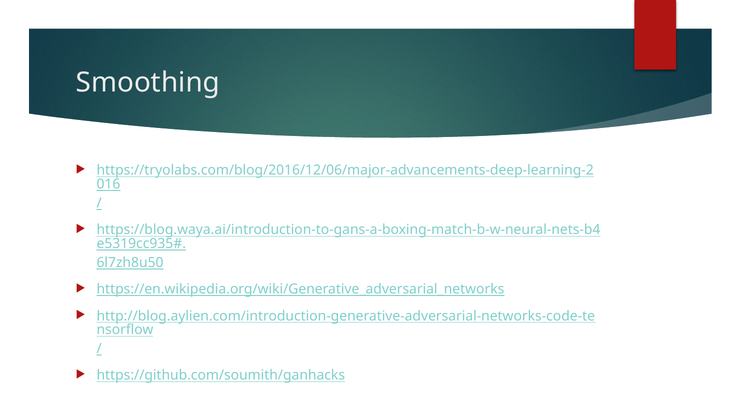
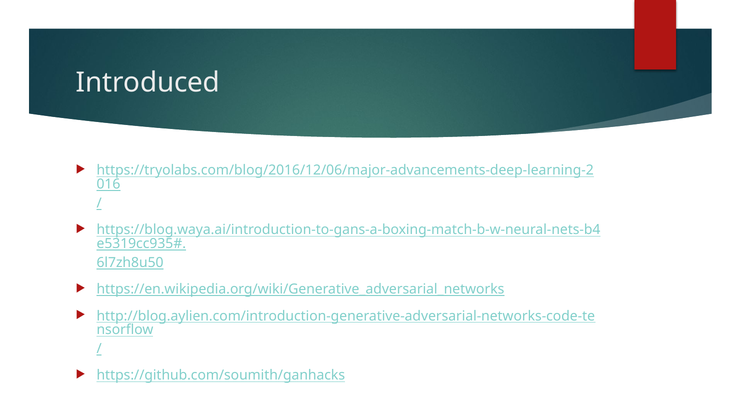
Smoothing: Smoothing -> Introduced
